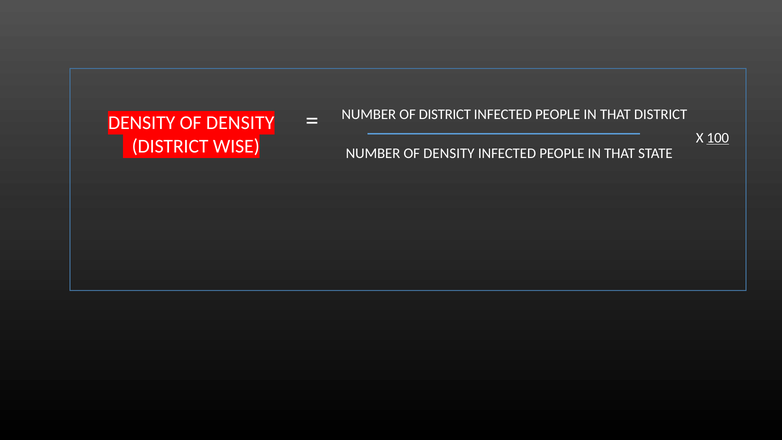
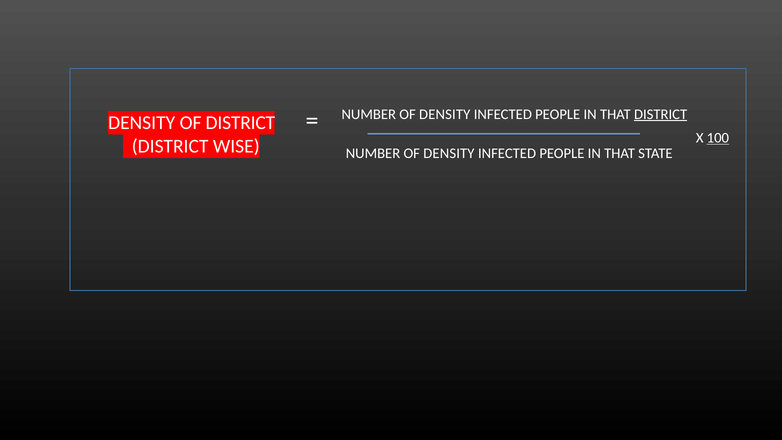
DISTRICT at (445, 114): DISTRICT -> DENSITY
DISTRICT at (661, 114) underline: none -> present
DENSITY OF DENSITY: DENSITY -> DISTRICT
